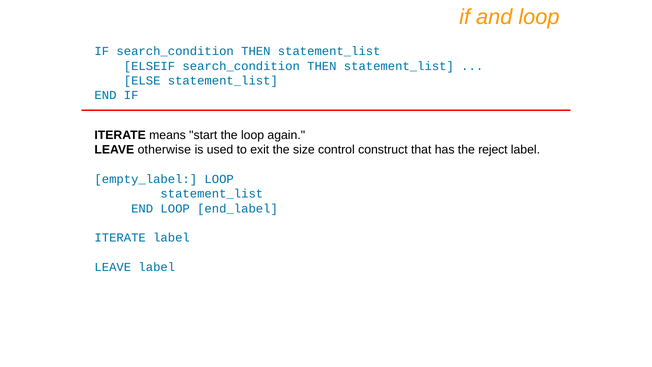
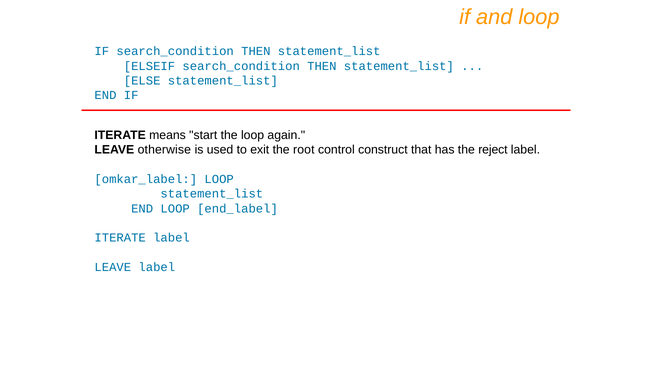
size: size -> root
empty_label: empty_label -> omkar_label
